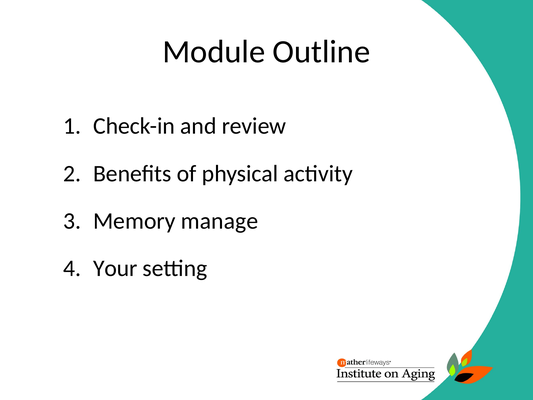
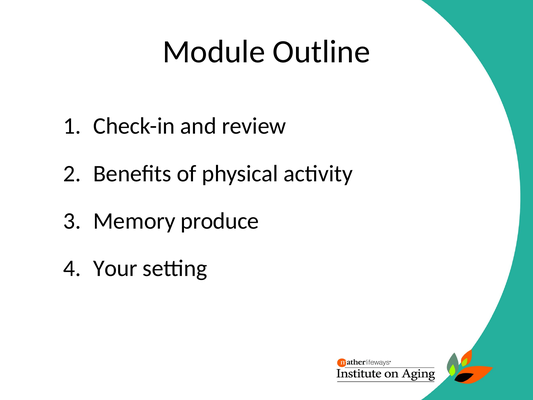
manage: manage -> produce
